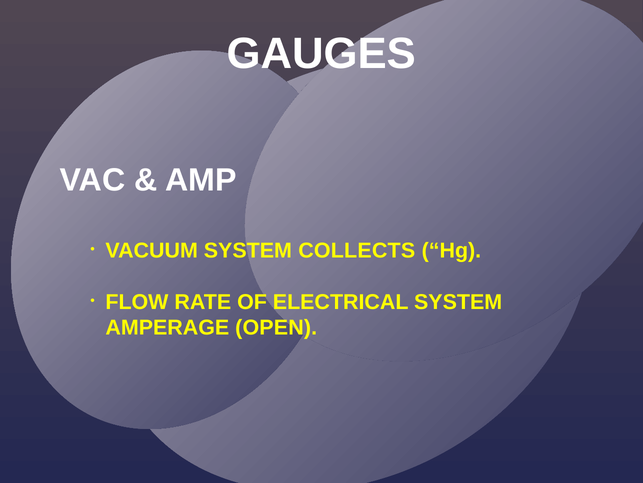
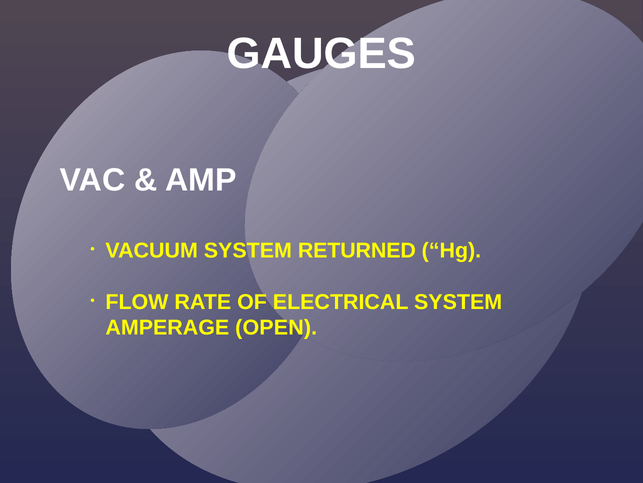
COLLECTS: COLLECTS -> RETURNED
